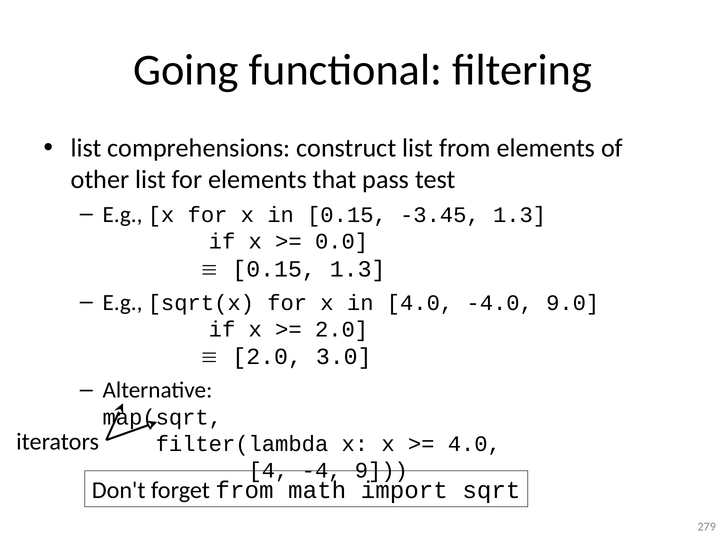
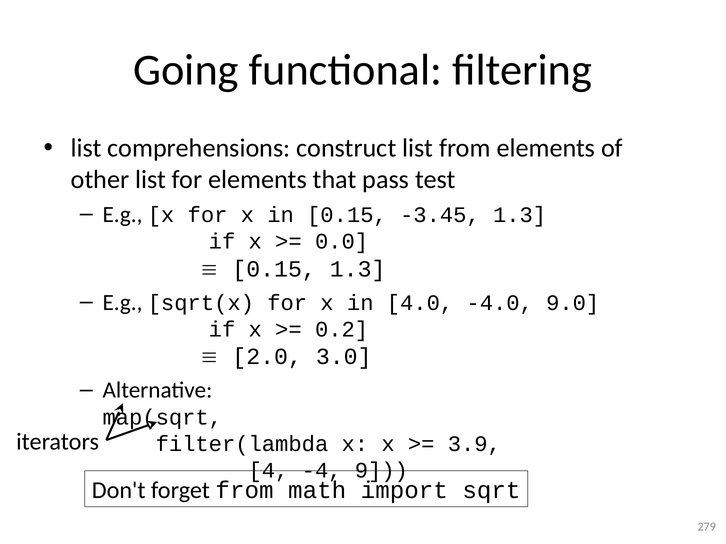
2.0 at (342, 330): 2.0 -> 0.2
4.0 at (474, 444): 4.0 -> 3.9
